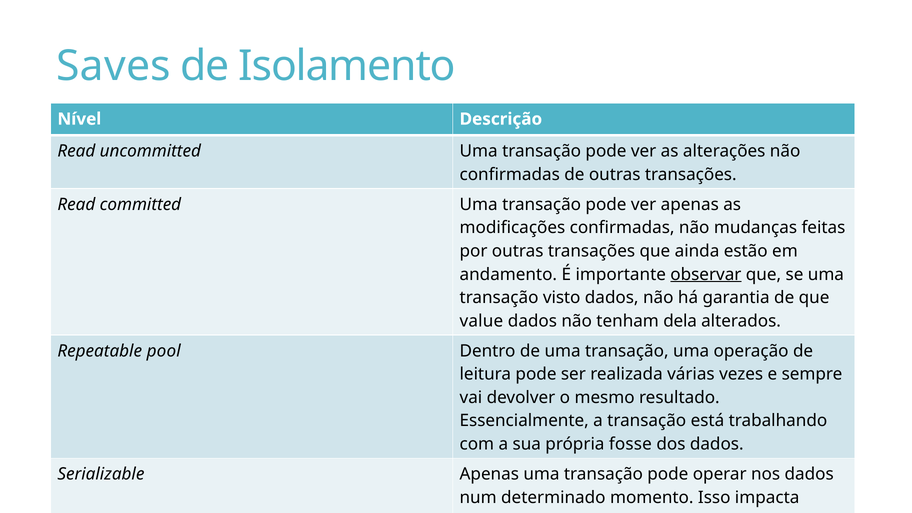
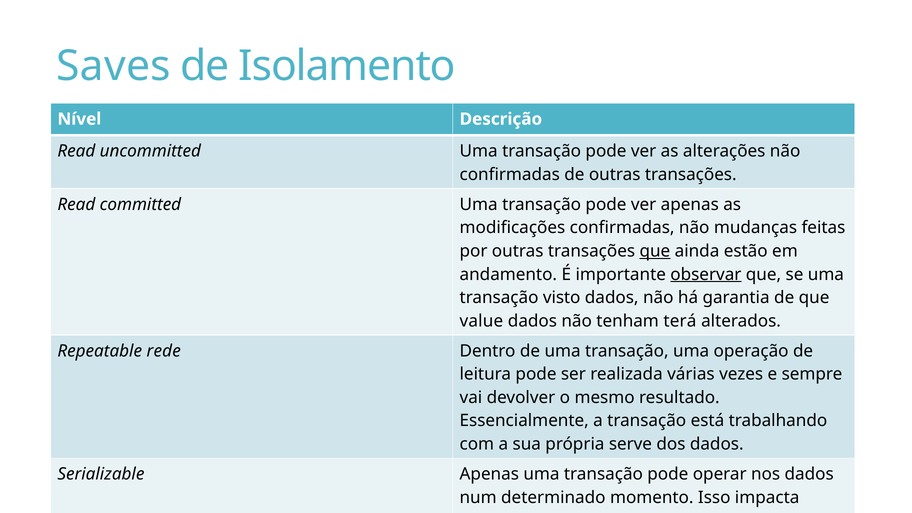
que at (655, 251) underline: none -> present
dela: dela -> terá
pool: pool -> rede
fosse: fosse -> serve
